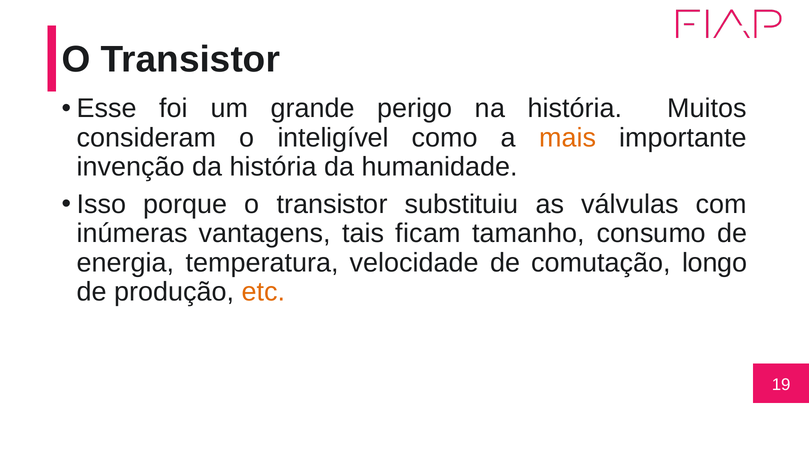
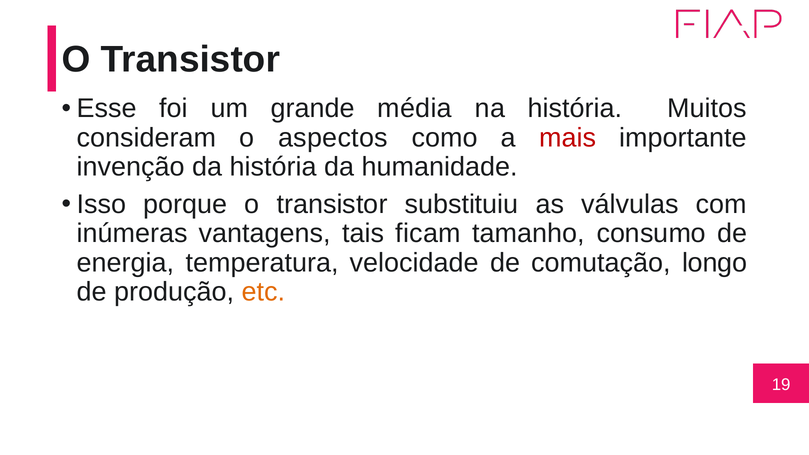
perigo: perigo -> média
inteligível: inteligível -> aspectos
mais colour: orange -> red
